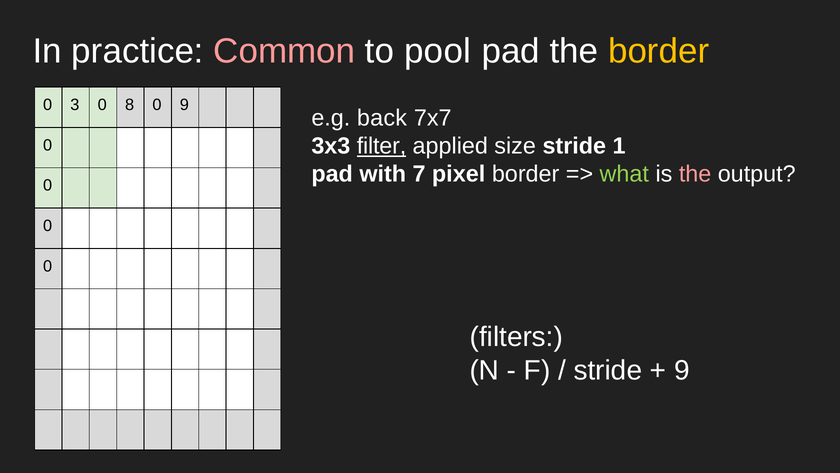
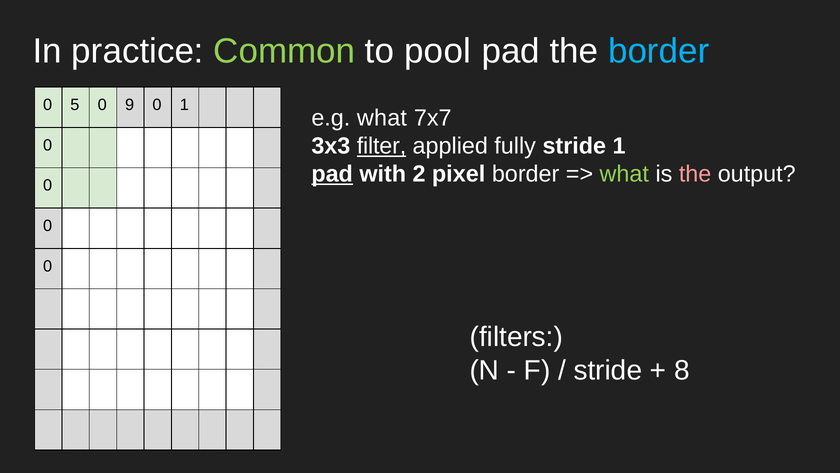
Common colour: pink -> light green
border at (659, 51) colour: yellow -> light blue
3: 3 -> 5
8: 8 -> 9
0 9: 9 -> 1
e.g back: back -> what
size: size -> fully
pad at (332, 174) underline: none -> present
7: 7 -> 2
9 at (682, 370): 9 -> 8
